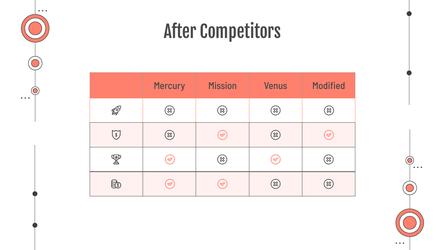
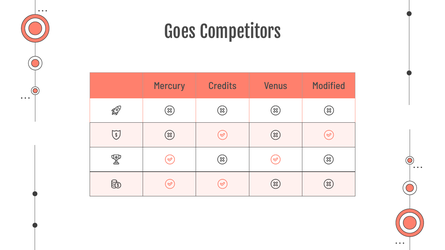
After: After -> Goes
Mission: Mission -> Credits
